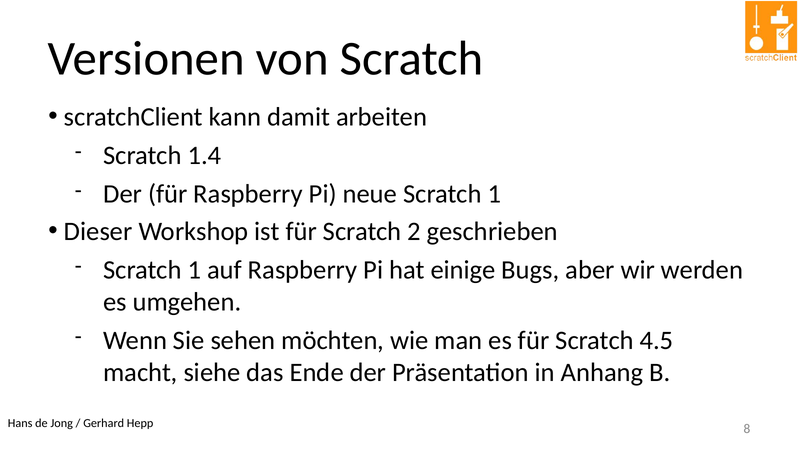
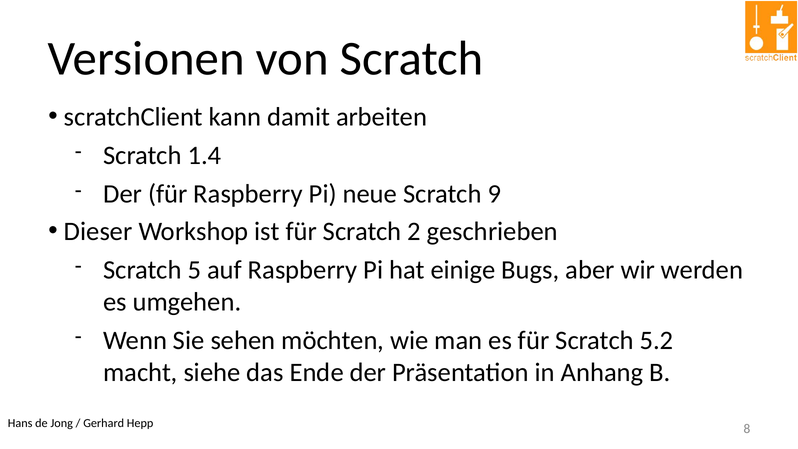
neue Scratch 1: 1 -> 9
1 at (194, 270): 1 -> 5
4.5: 4.5 -> 5.2
